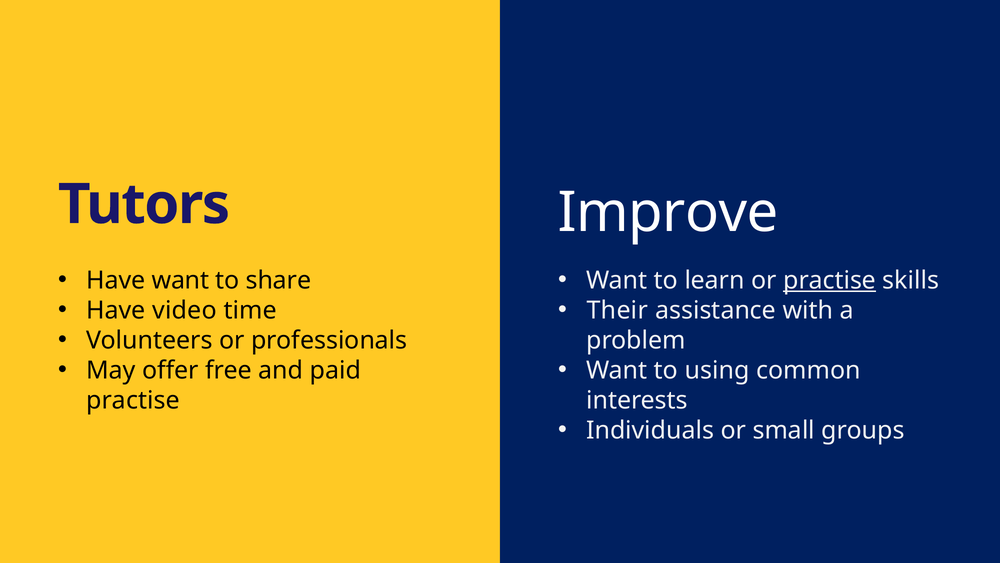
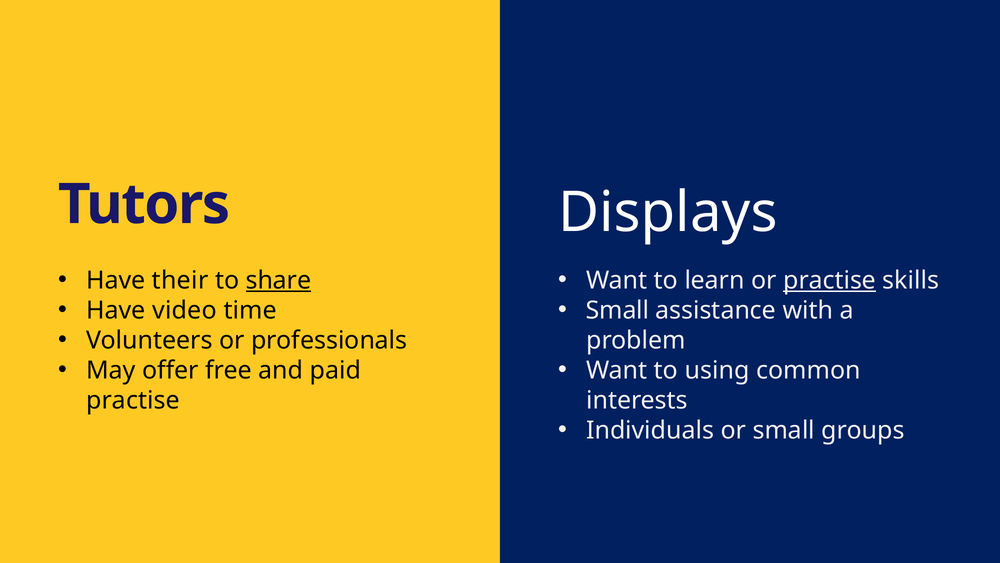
Improve: Improve -> Displays
Have want: want -> their
share underline: none -> present
Their at (617, 310): Their -> Small
